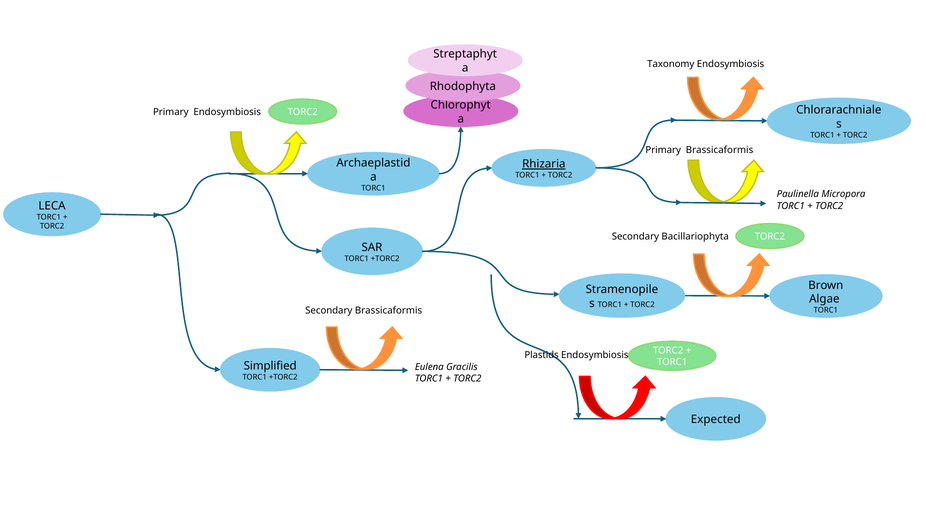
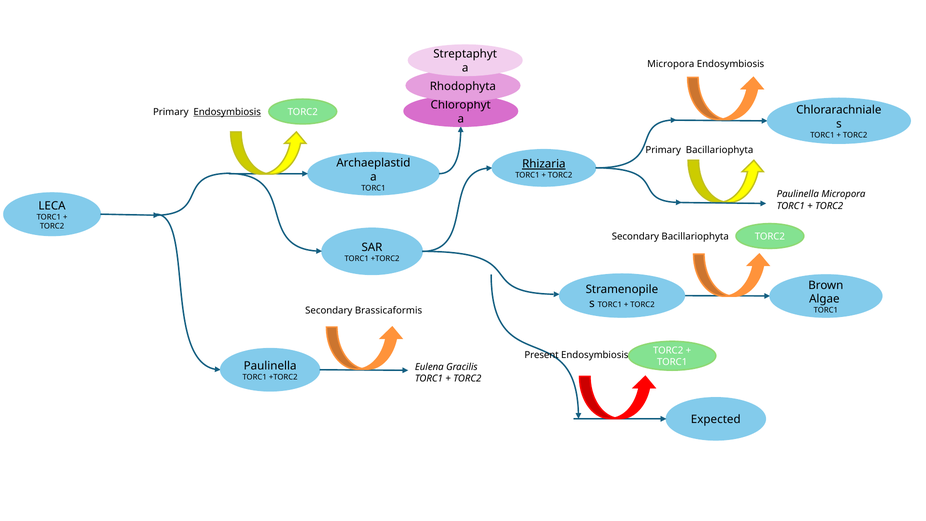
Taxonomy at (671, 64): Taxonomy -> Micropora
Endosymbiosis at (227, 112) underline: none -> present
Primary Brassicaformis: Brassicaformis -> Bacillariophyta
Plastids: Plastids -> Present
Simplified at (270, 366): Simplified -> Paulinella
